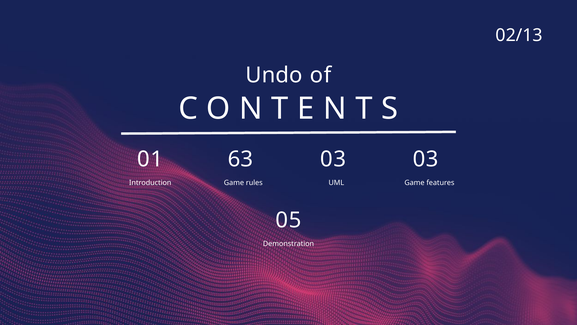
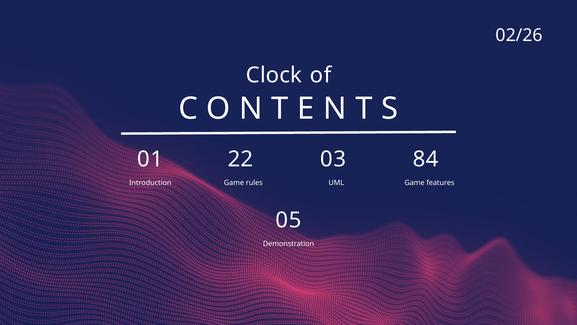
02/13: 02/13 -> 02/26
Undo: Undo -> Clock
63: 63 -> 22
03 03: 03 -> 84
